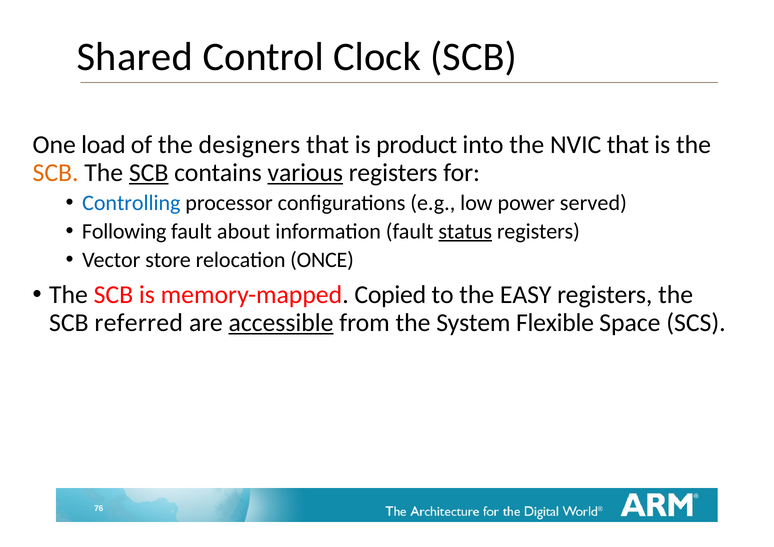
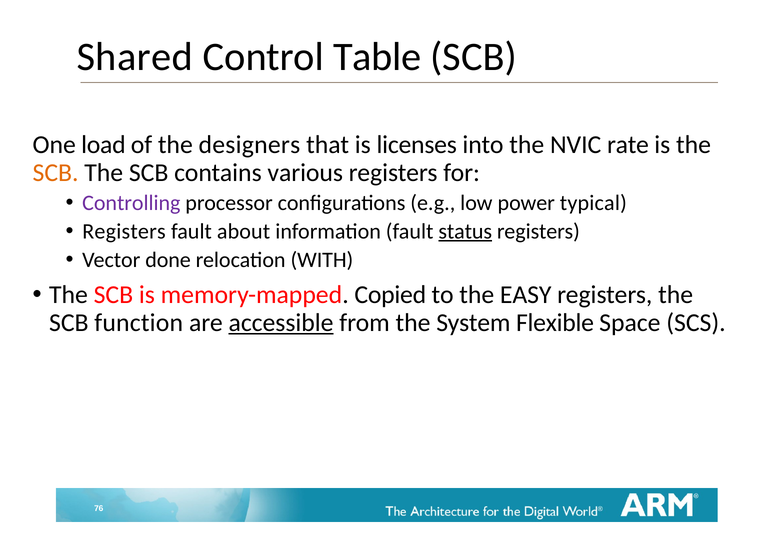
Clock: Clock -> Table
product: product -> licenses
NVIC that: that -> rate
SCB at (149, 172) underline: present -> none
various underline: present -> none
Controlling colour: blue -> purple
served: served -> typical
Following at (124, 231): Following -> Registers
store: store -> done
ONCE: ONCE -> WITH
referred: referred -> function
